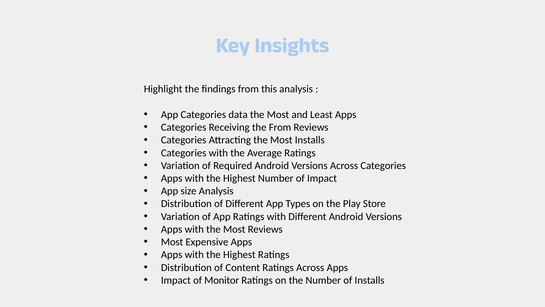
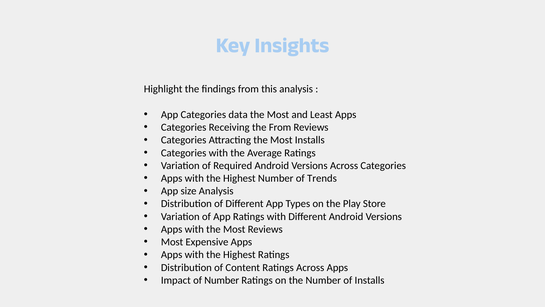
of Impact: Impact -> Trends
of Monitor: Monitor -> Number
